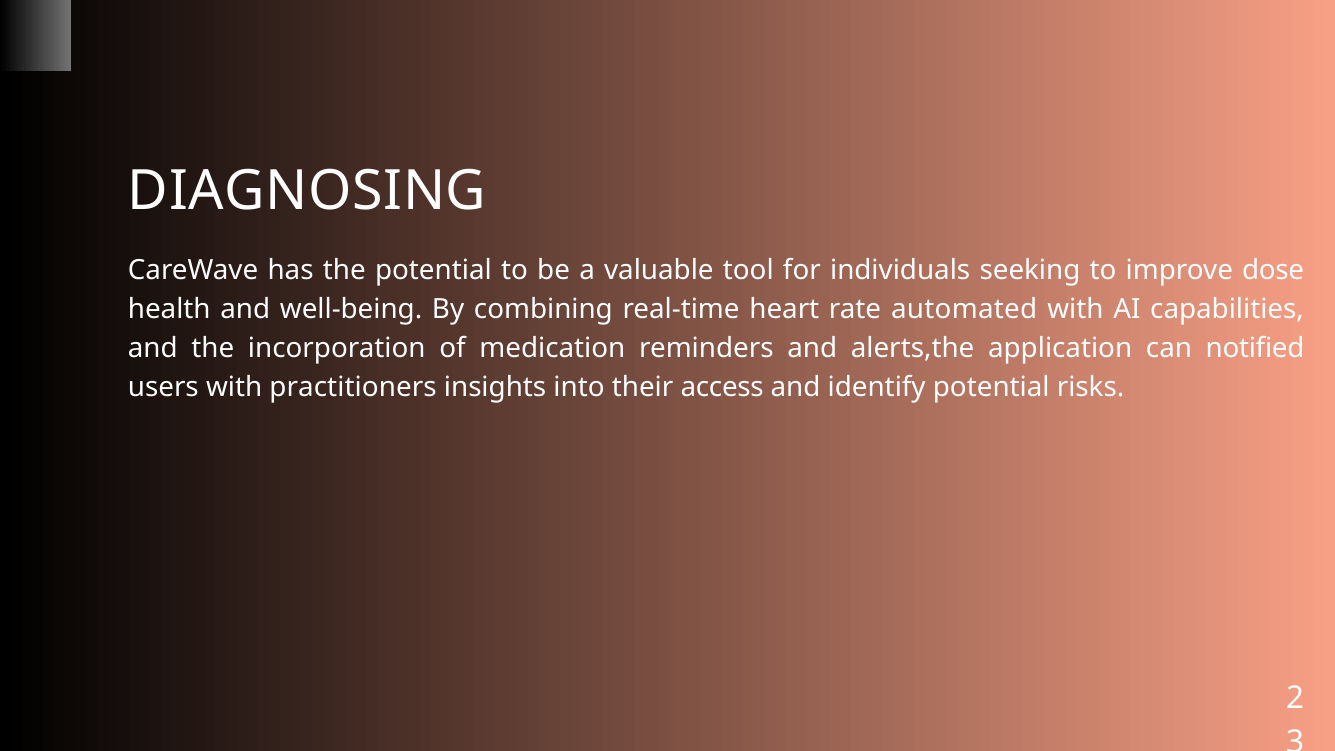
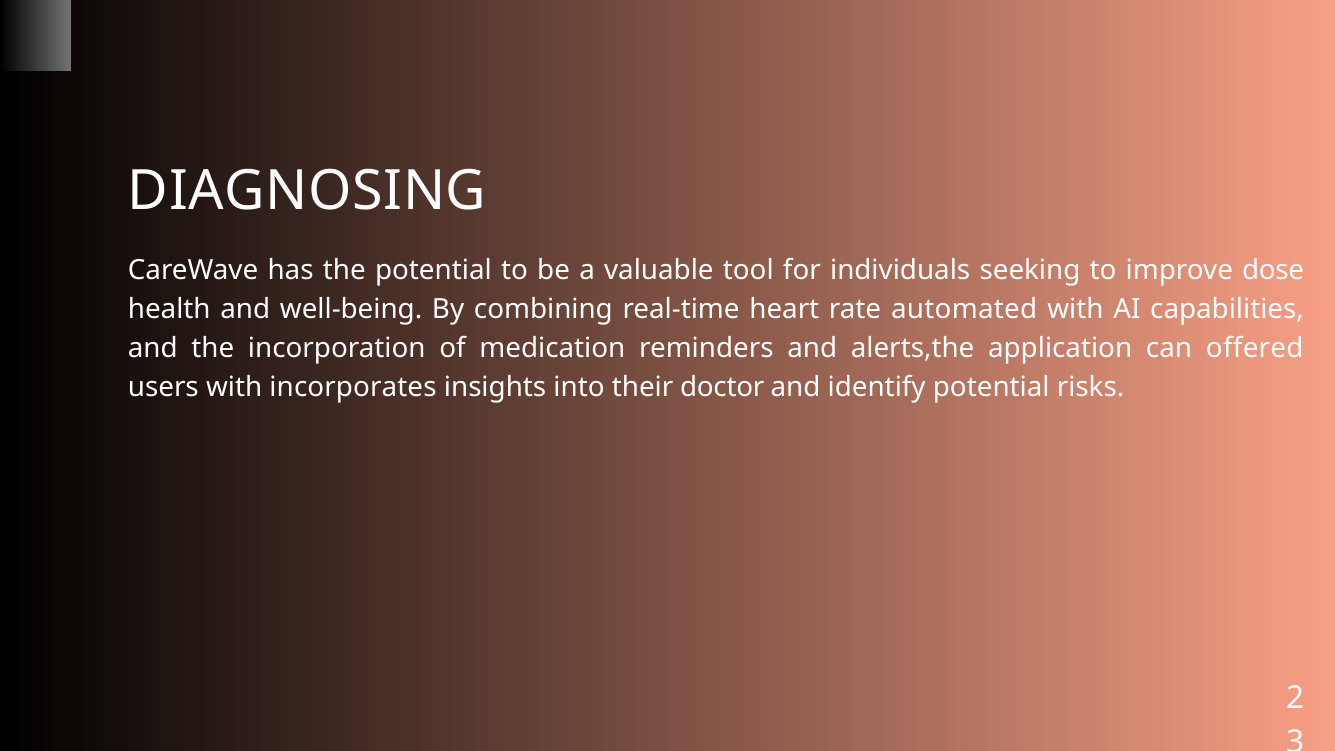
notified: notified -> offered
practitioners: practitioners -> incorporates
access: access -> doctor
